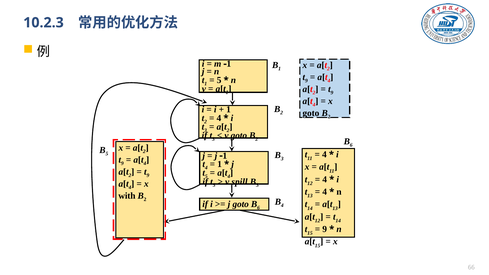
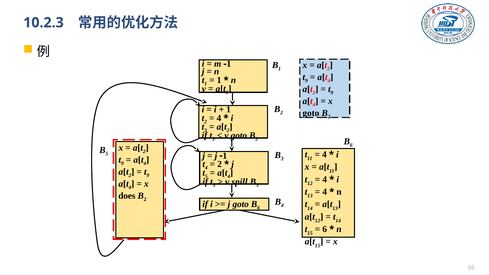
5 at (219, 80): 5 -> 1
1 at (220, 164): 1 -> 2
with: with -> does
9 at (325, 229): 9 -> 6
